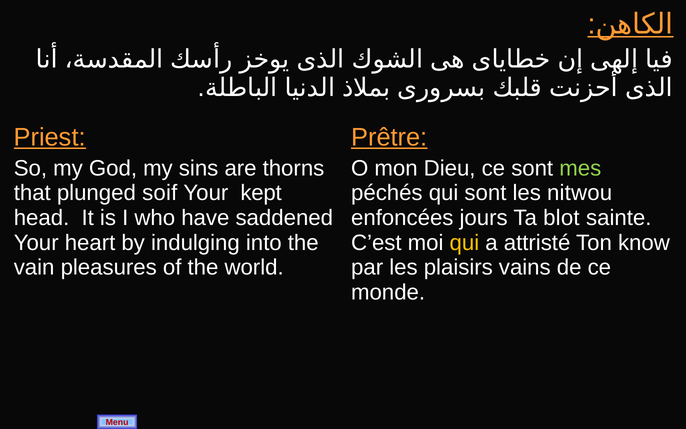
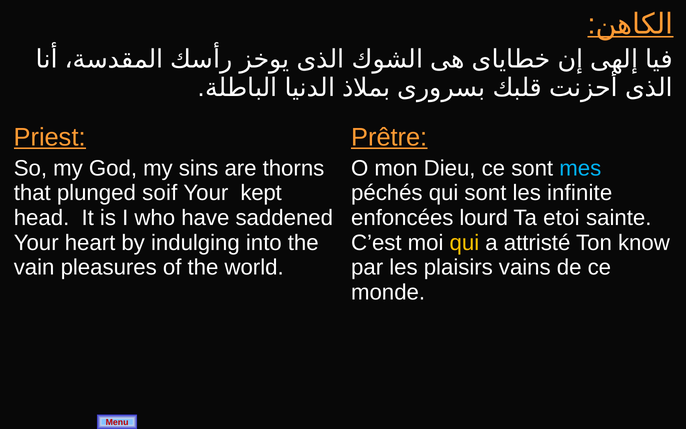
mes colour: light green -> light blue
nitwou: nitwou -> infinite
jours: jours -> lourd
blot: blot -> etoi
